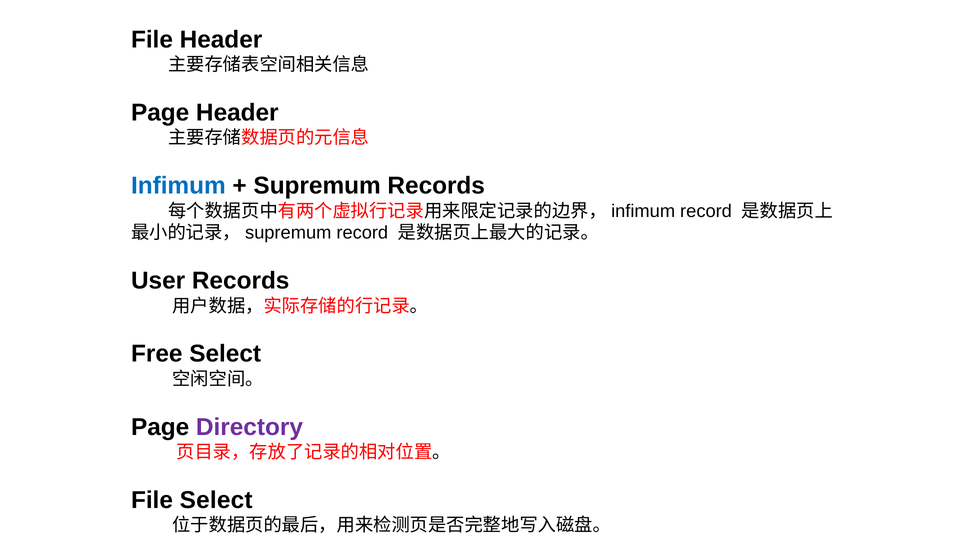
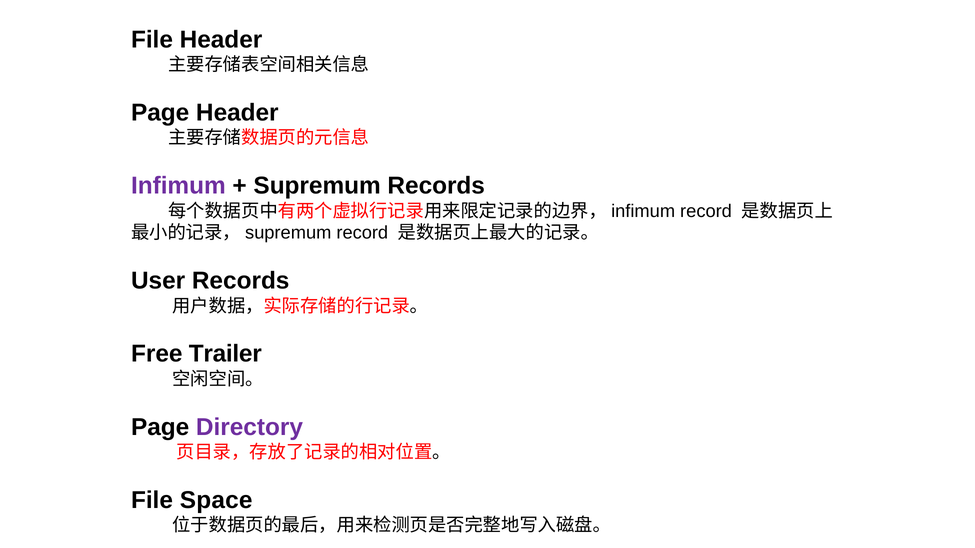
Infimum colour: blue -> purple
Free Select: Select -> Trailer
File Select: Select -> Space
